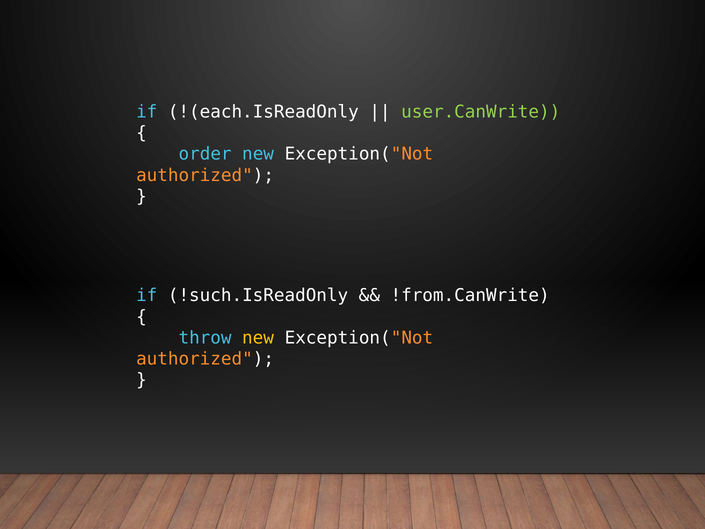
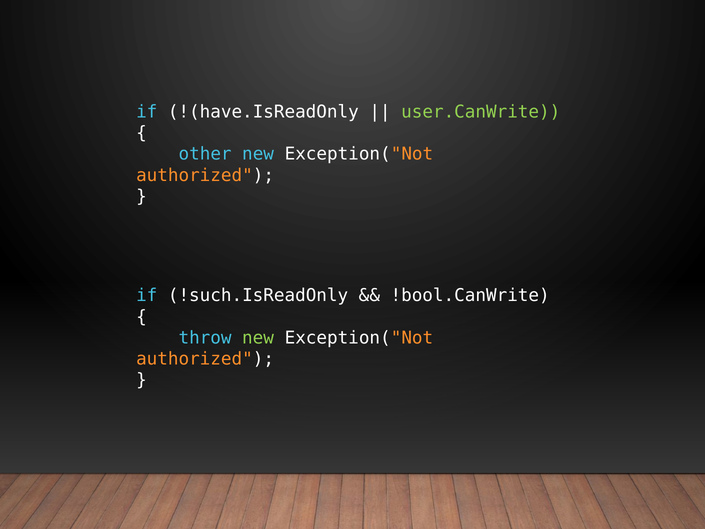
!(each.IsReadOnly: !(each.IsReadOnly -> !(have.IsReadOnly
order: order -> other
!from.CanWrite: !from.CanWrite -> !bool.CanWrite
new at (258, 338) colour: yellow -> light green
